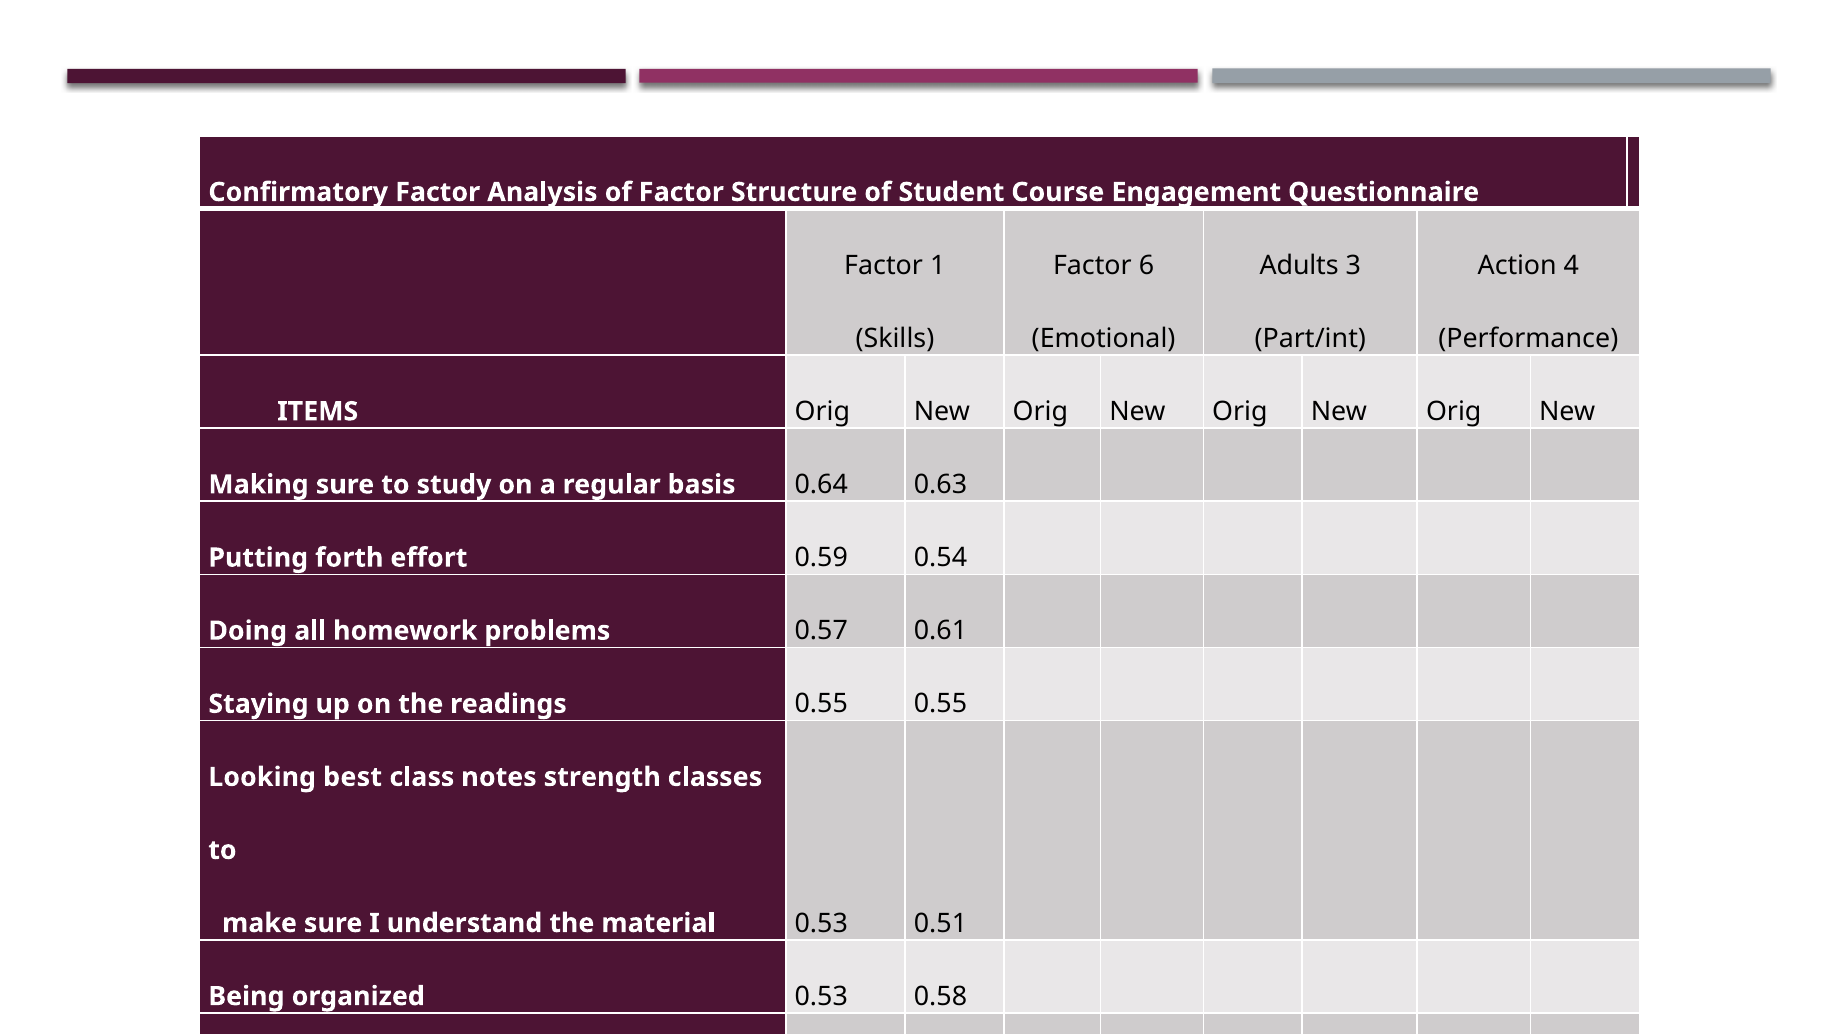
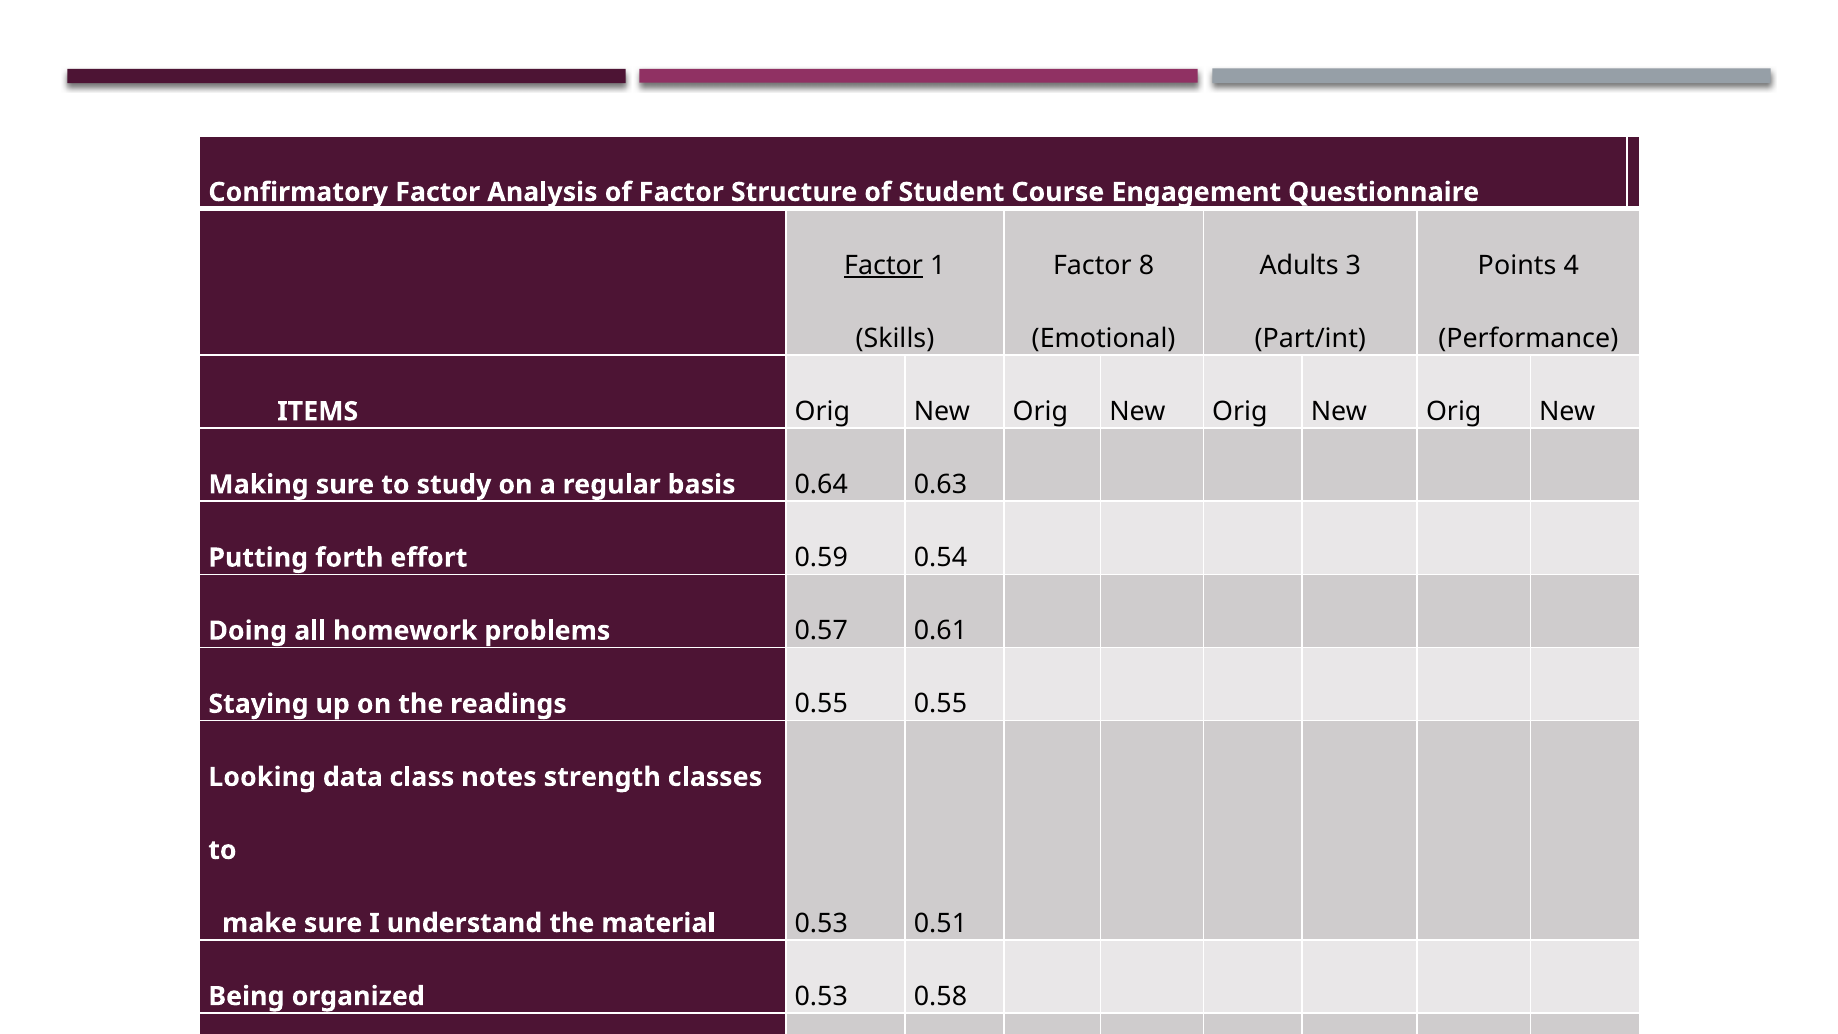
Factor at (884, 265) underline: none -> present
6: 6 -> 8
Action: Action -> Points
best: best -> data
